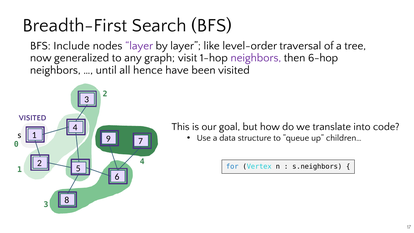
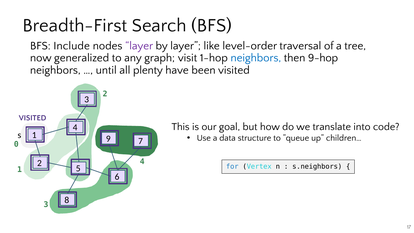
neighbors at (256, 58) colour: purple -> blue
6-hop: 6-hop -> 9-hop
hence: hence -> plenty
